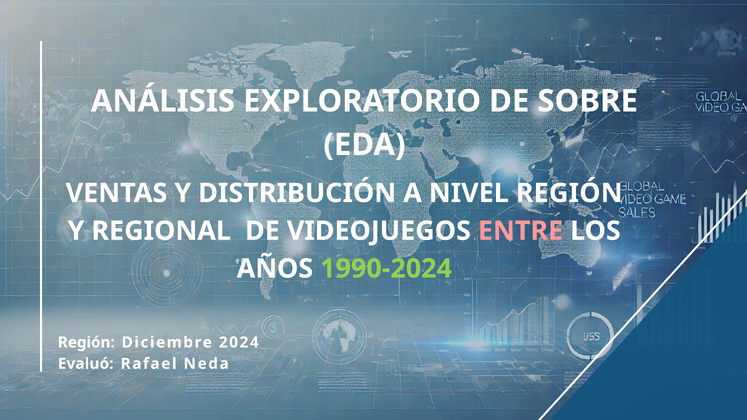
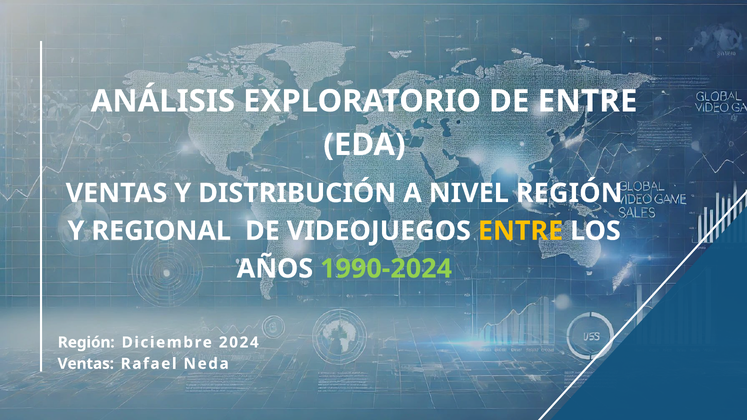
DE SOBRE: SOBRE -> ENTRE
ENTRE at (521, 231) colour: pink -> yellow
Evaluó at (86, 364): Evaluó -> Ventas
